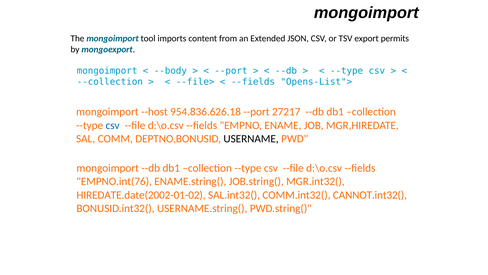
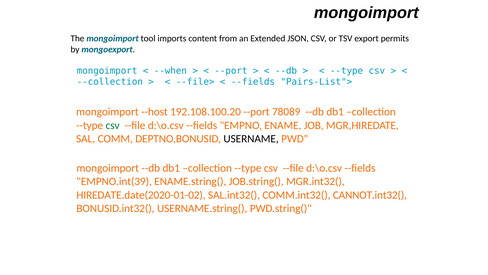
--body: --body -> --when
Opens-List">: Opens-List"> -> Pairs-List">
954.836.626.18: 954.836.626.18 -> 192.108.100.20
27217: 27217 -> 78089
csv at (113, 125) colour: blue -> green
EMPNO.int(76: EMPNO.int(76 -> EMPNO.int(39
HIREDATE.date(2002-01-02: HIREDATE.date(2002-01-02 -> HIREDATE.date(2020-01-02
